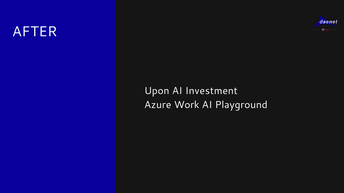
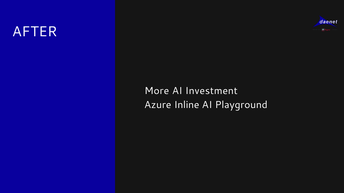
Upon: Upon -> More
Work: Work -> Inline
